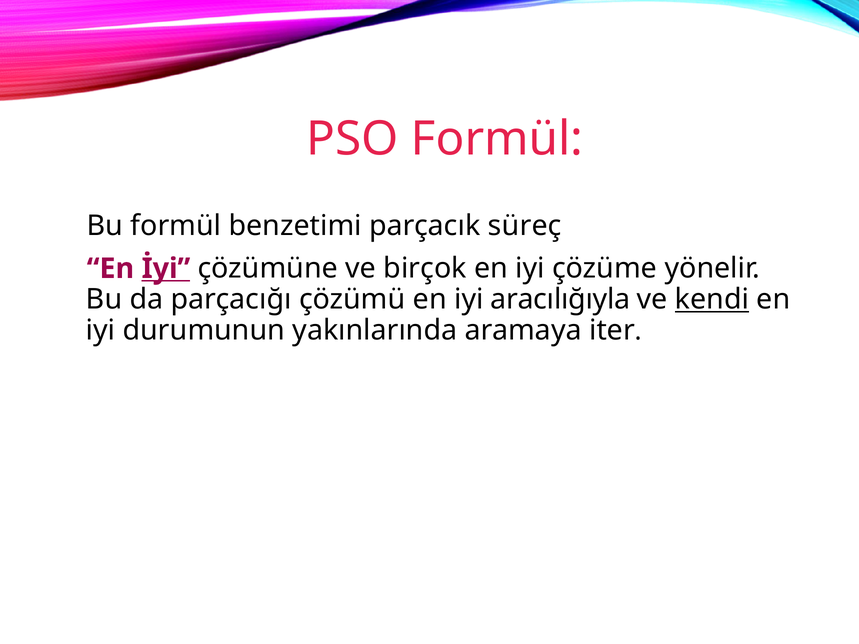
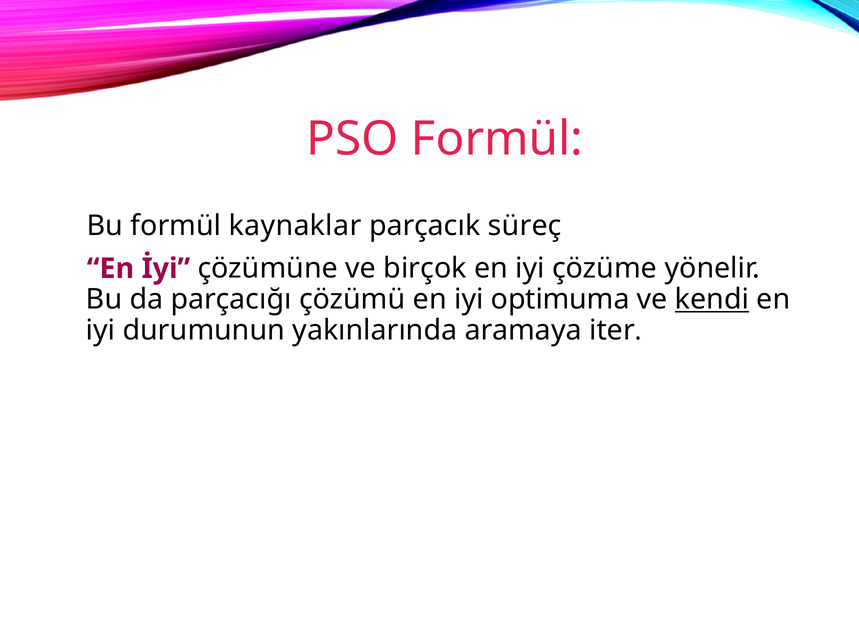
benzetimi: benzetimi -> kaynaklar
İyi underline: present -> none
aracılığıyla: aracılığıyla -> optimuma
